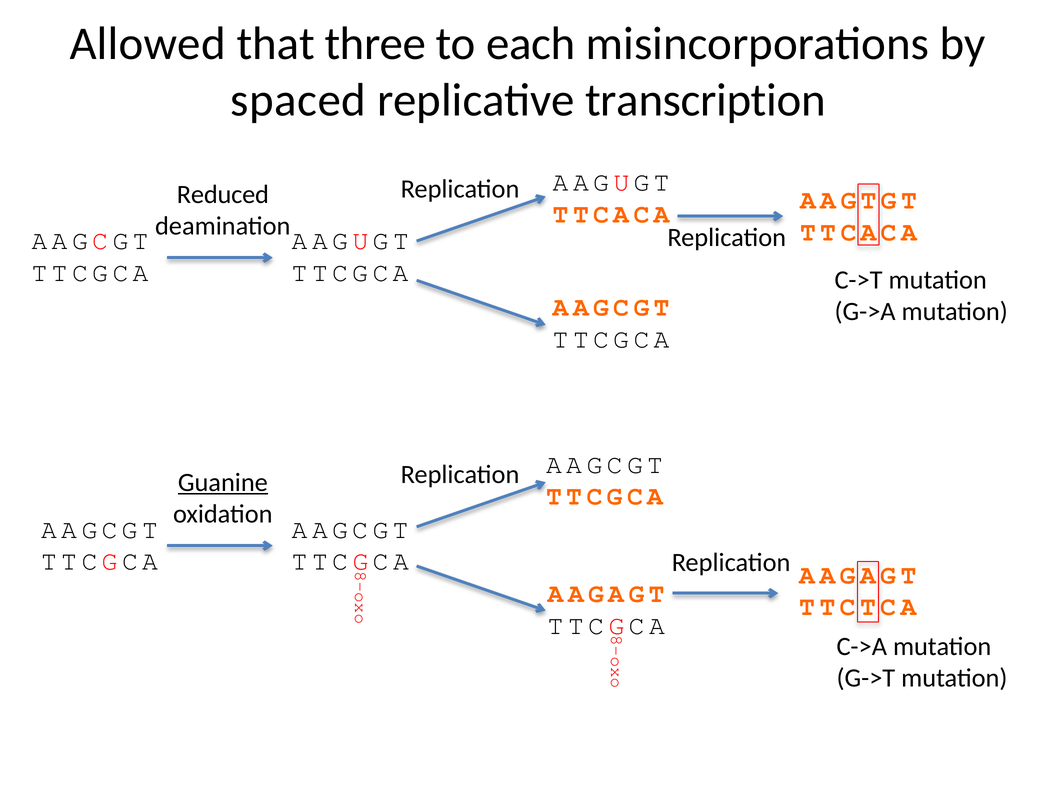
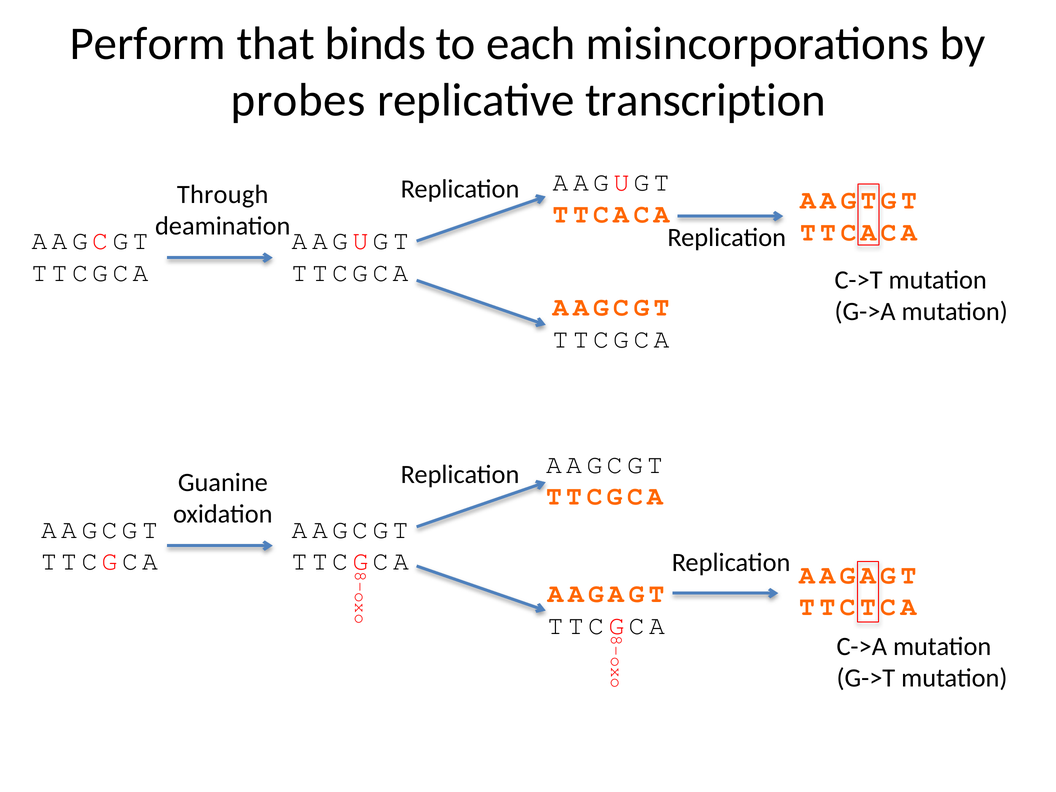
Allowed: Allowed -> Perform
three: three -> binds
spaced: spaced -> probes
Reduced: Reduced -> Through
Guanine underline: present -> none
